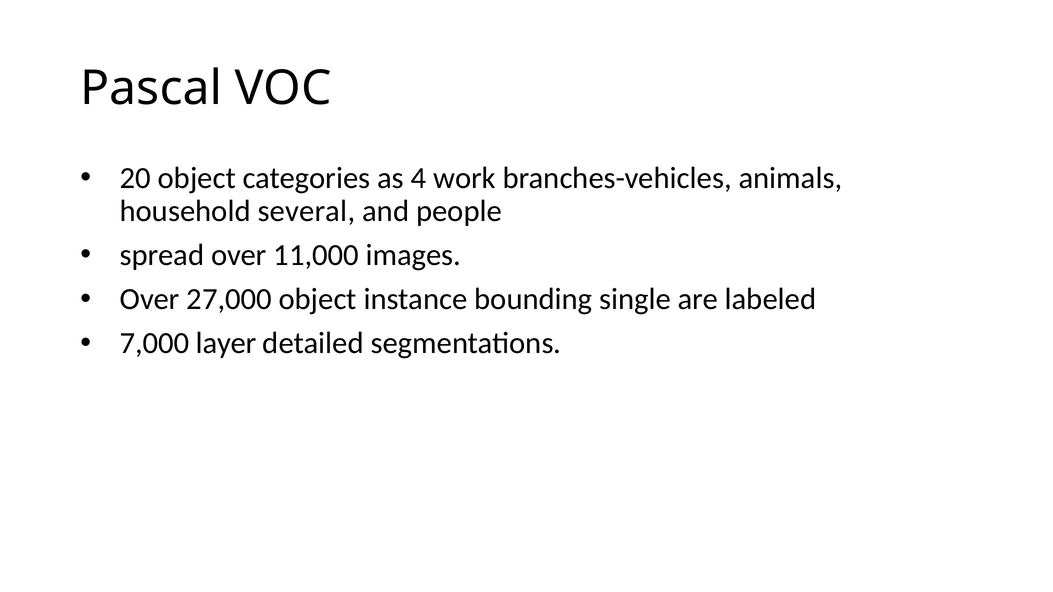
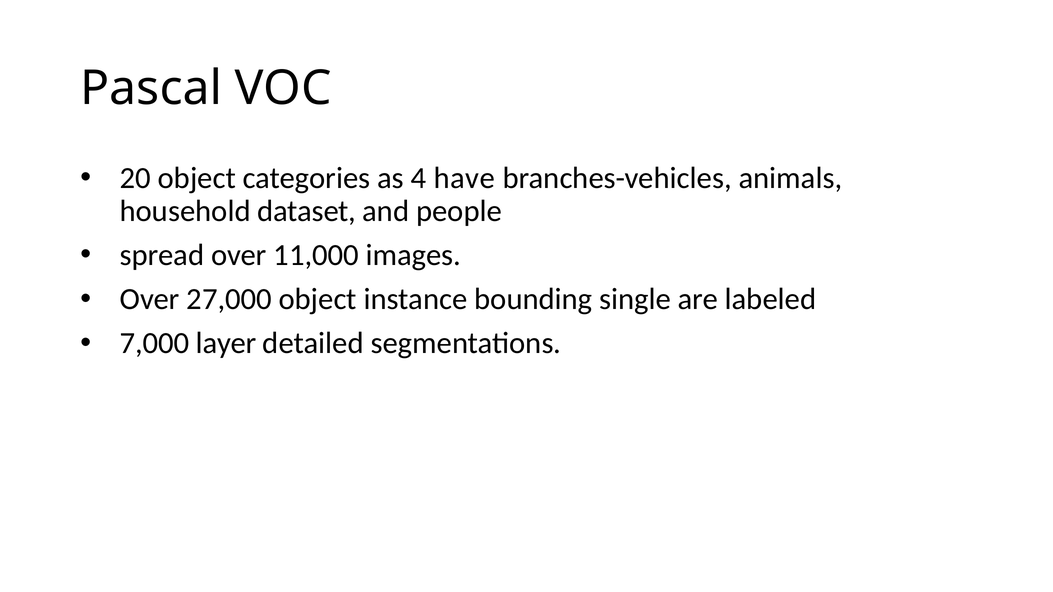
work: work -> have
several: several -> dataset
